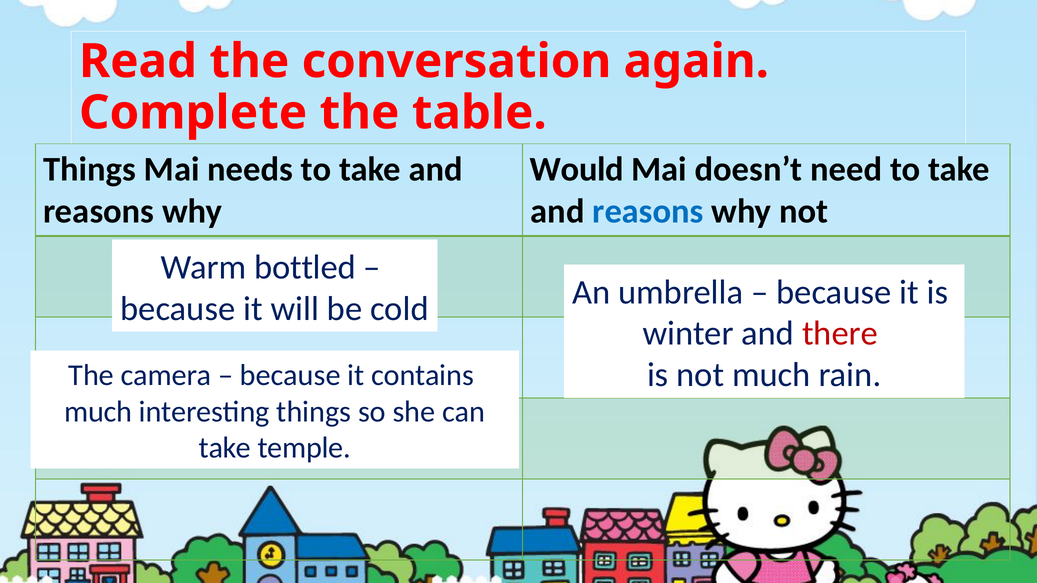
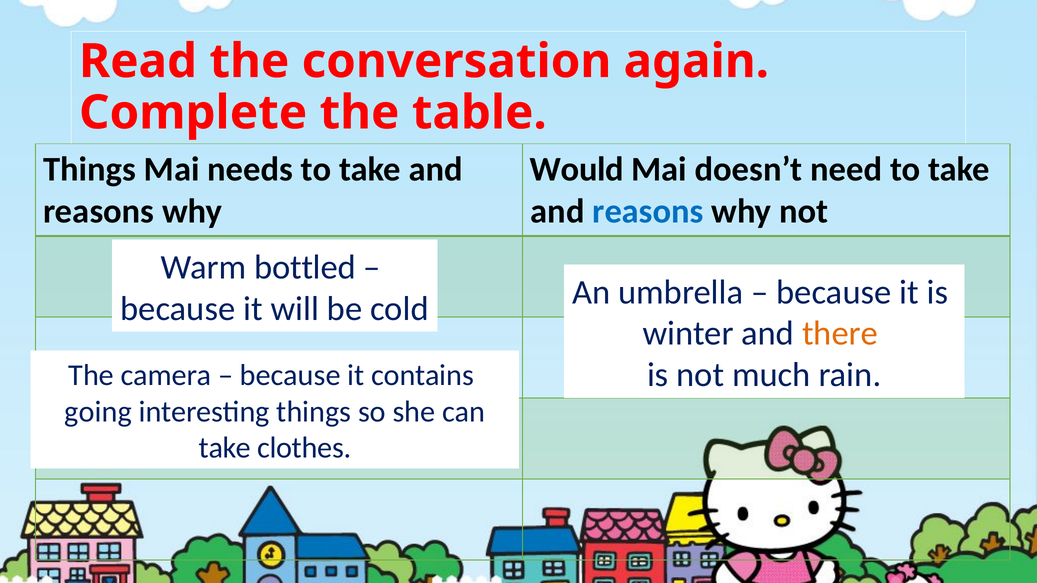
there colour: red -> orange
much at (98, 412): much -> going
temple: temple -> clothes
